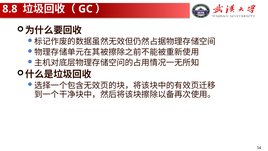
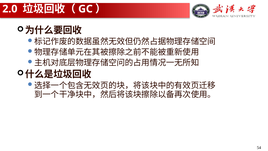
8.8: 8.8 -> 2.0
